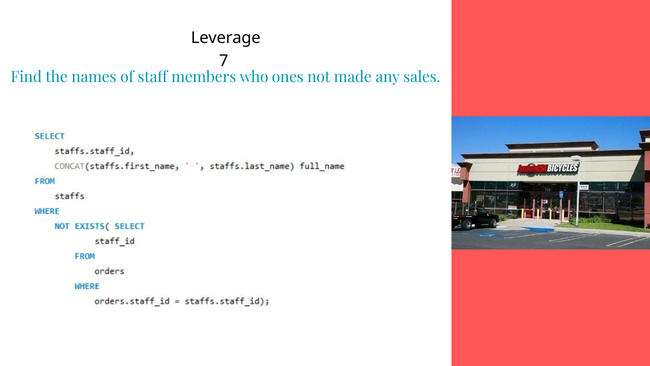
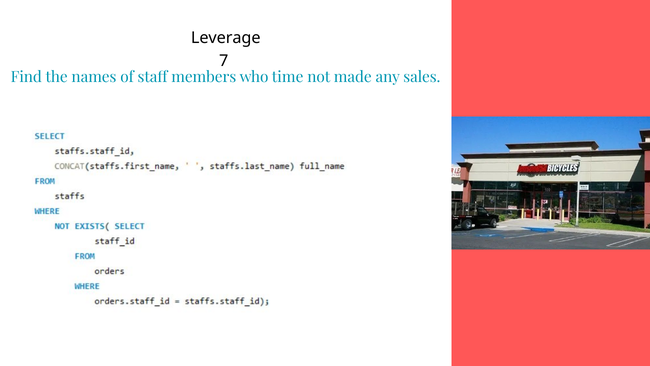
ones: ones -> time
